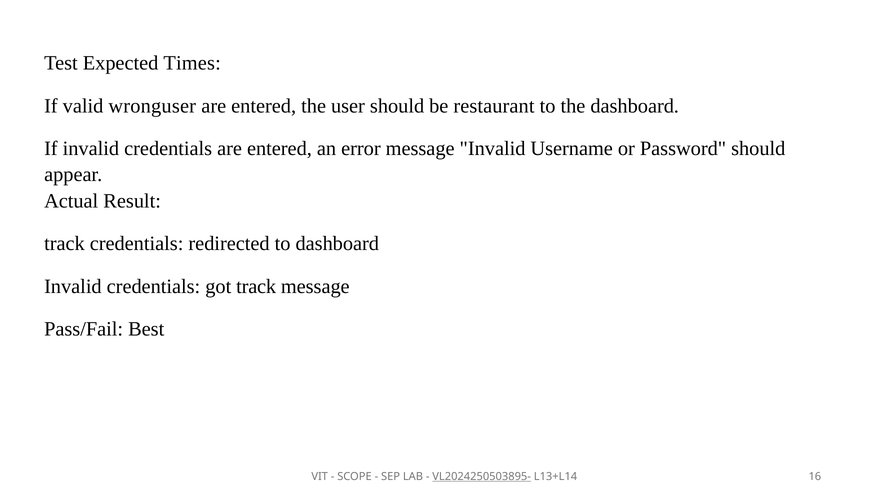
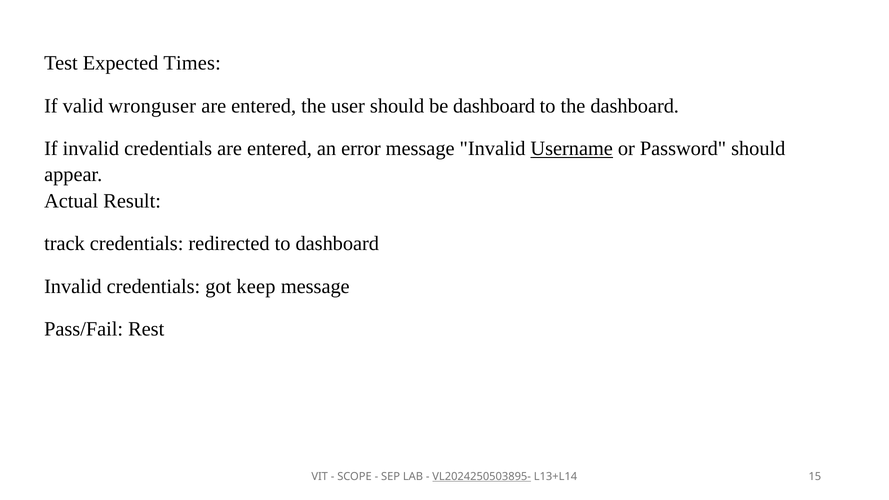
be restaurant: restaurant -> dashboard
Username underline: none -> present
got track: track -> keep
Best: Best -> Rest
16: 16 -> 15
